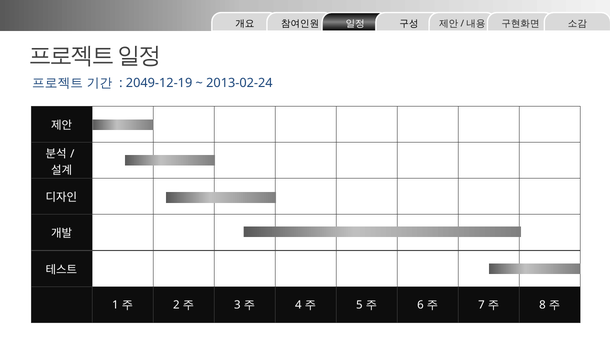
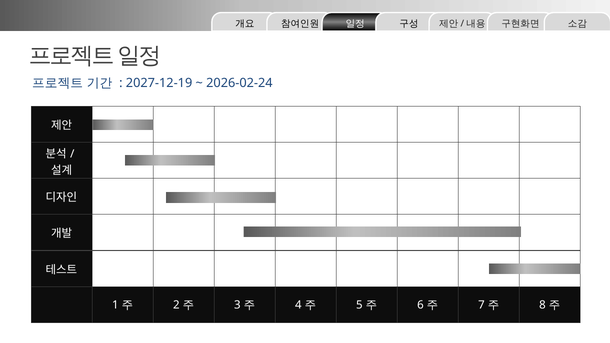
2049-12-19: 2049-12-19 -> 2027-12-19
2013-02-24: 2013-02-24 -> 2026-02-24
